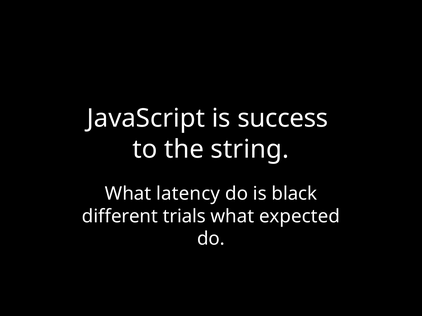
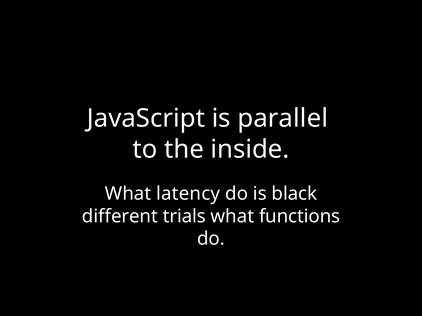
success: success -> parallel
string: string -> inside
expected: expected -> functions
